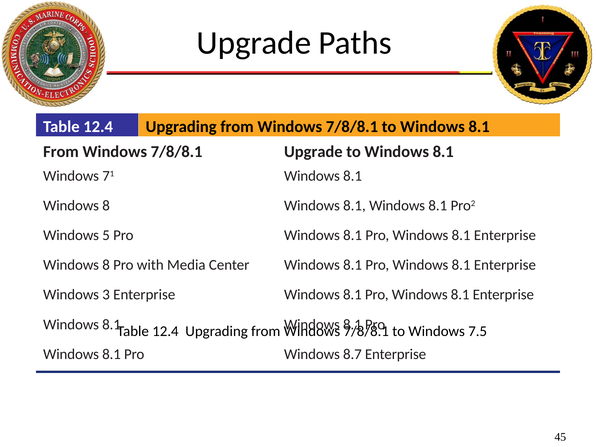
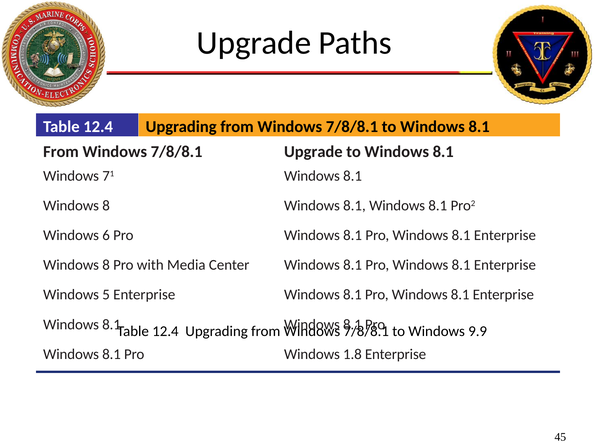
5: 5 -> 6
3: 3 -> 5
7.5: 7.5 -> 9.9
8.7: 8.7 -> 1.8
